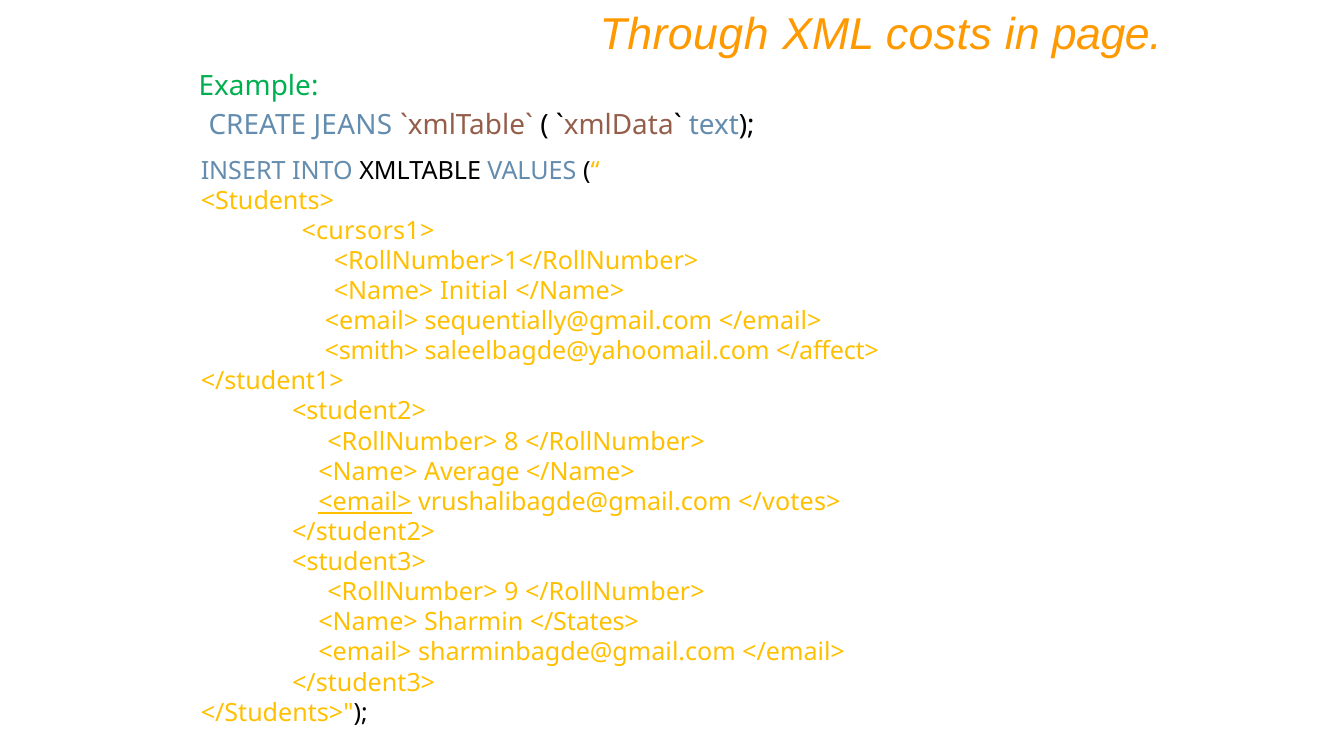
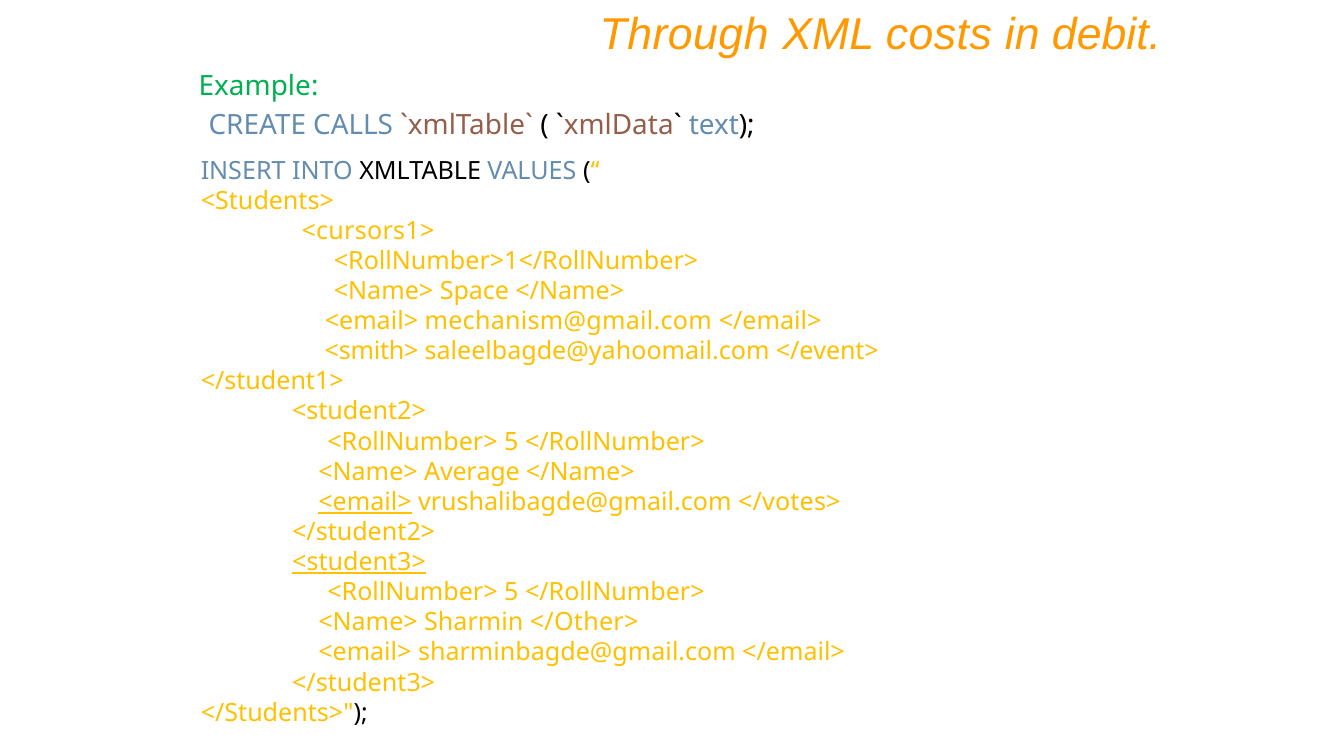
page: page -> debit
JEANS: JEANS -> CALLS
Initial: Initial -> Space
sequentially@gmail.com: sequentially@gmail.com -> mechanism@gmail.com
</affect>: </affect> -> </event>
8 at (511, 442): 8 -> 5
<student3> underline: none -> present
9 at (511, 593): 9 -> 5
</States>: </States> -> </Other>
